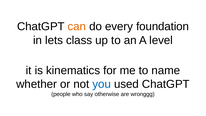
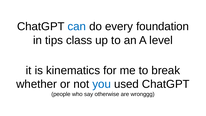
can colour: orange -> blue
lets: lets -> tips
name: name -> break
